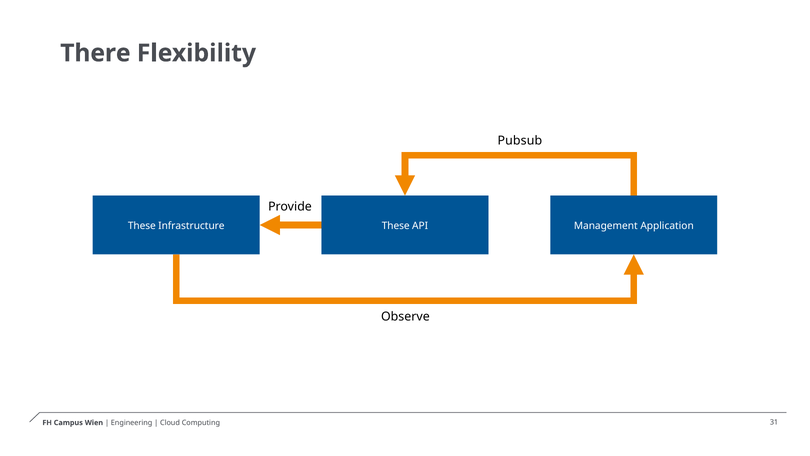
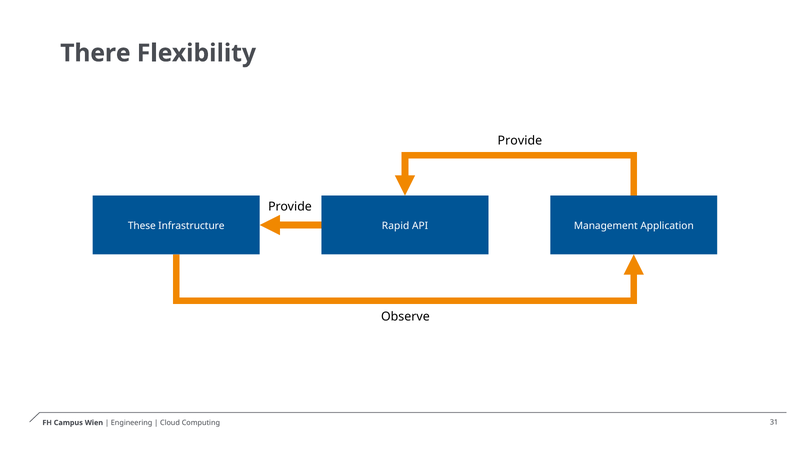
Pubsub at (520, 141): Pubsub -> Provide
Infrastructure These: These -> Rapid
